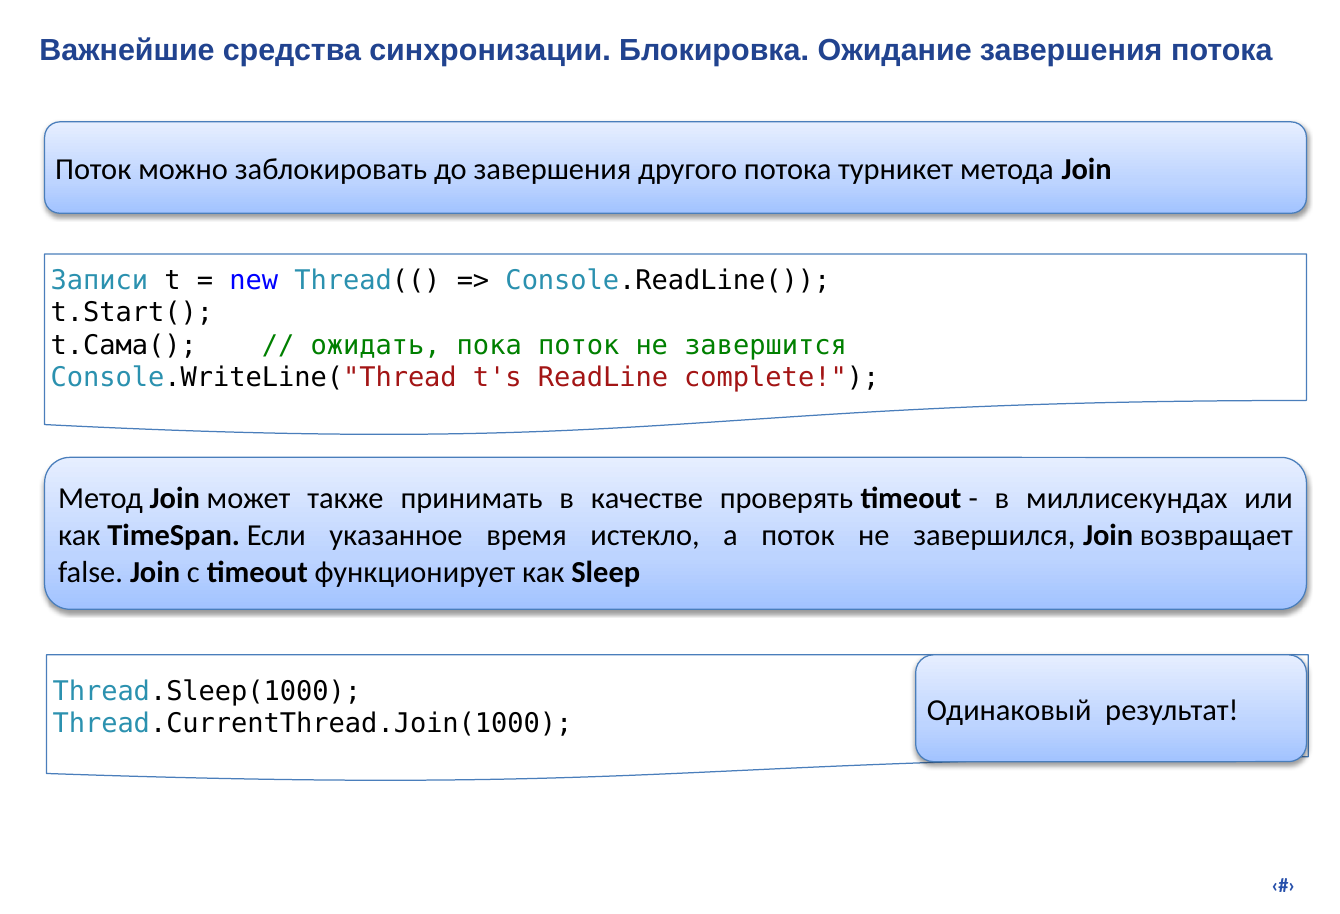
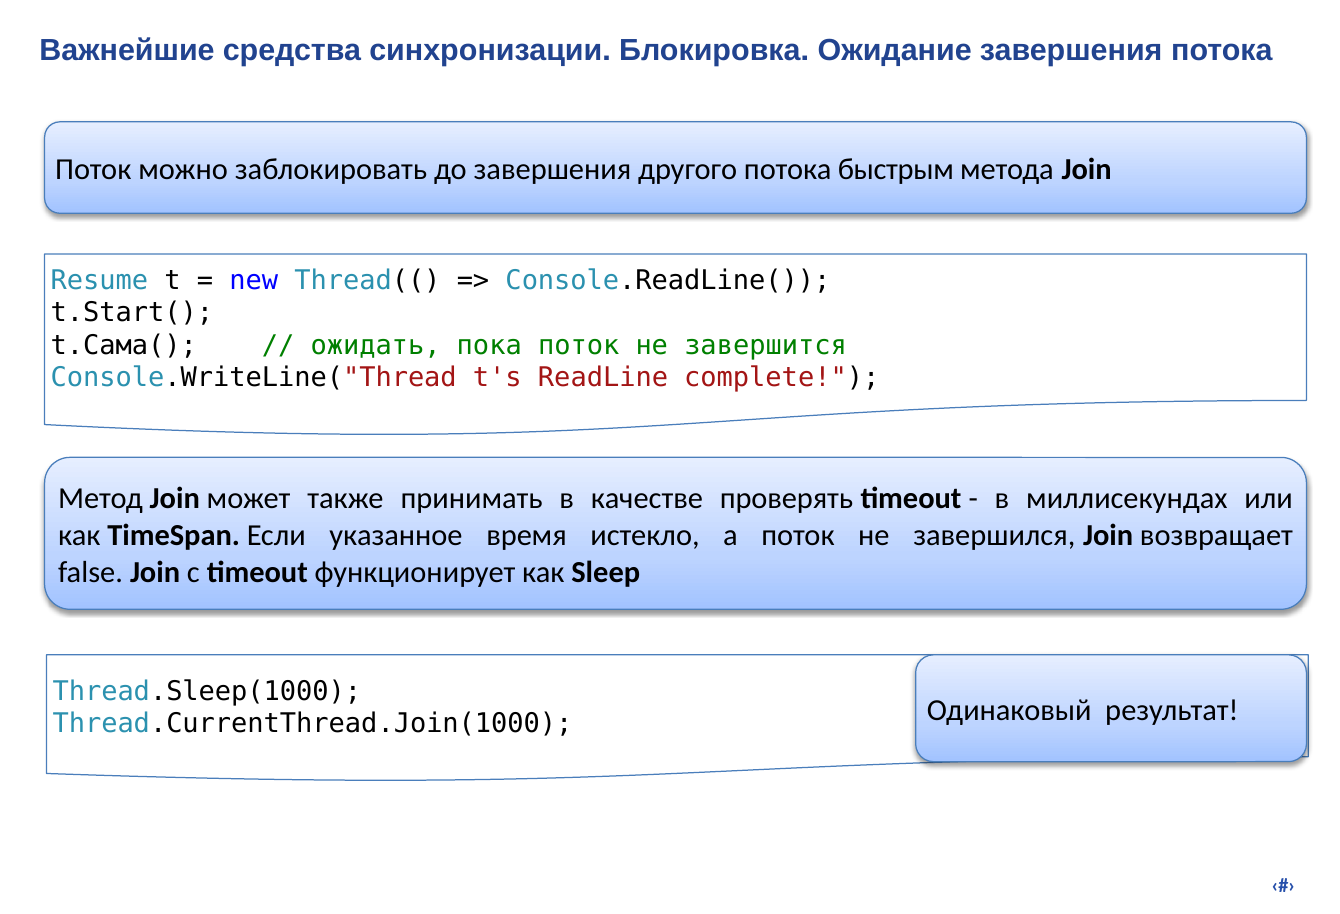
турникет: турникет -> быстрым
Записи: Записи -> Resume
